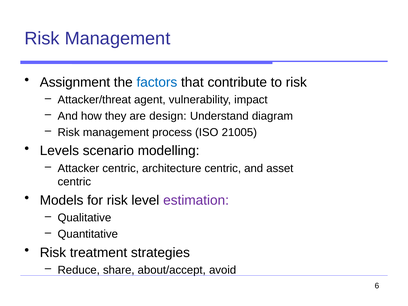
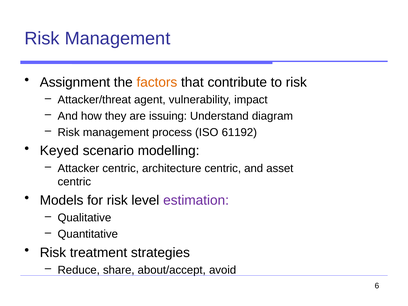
factors colour: blue -> orange
design: design -> issuing
21005: 21005 -> 61192
Levels: Levels -> Keyed
